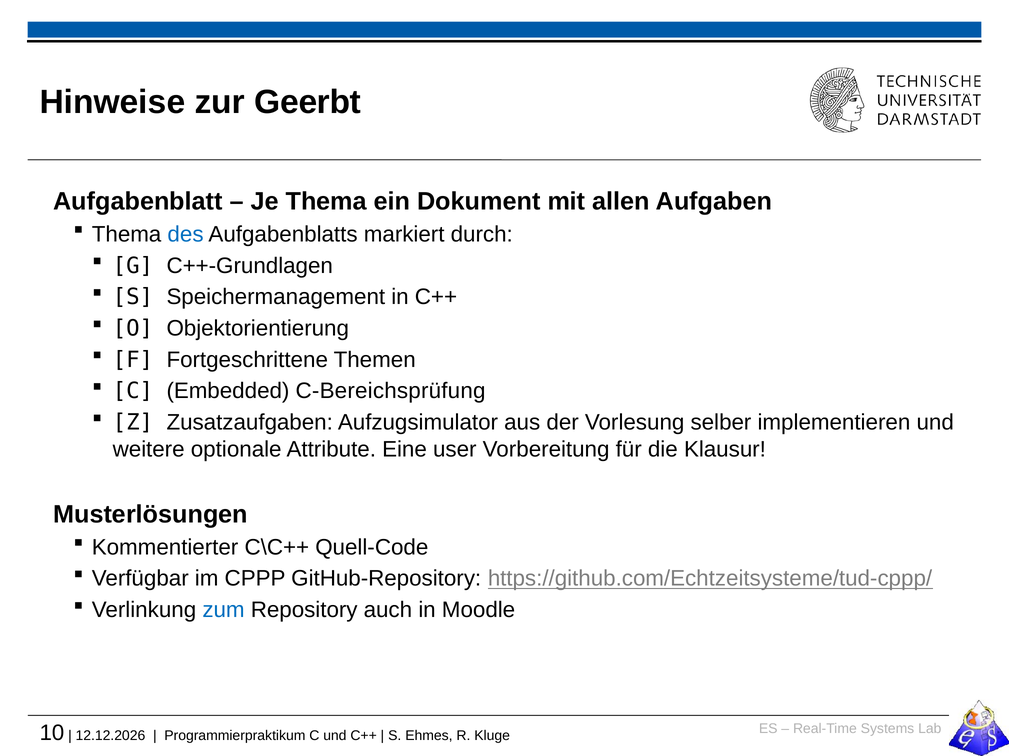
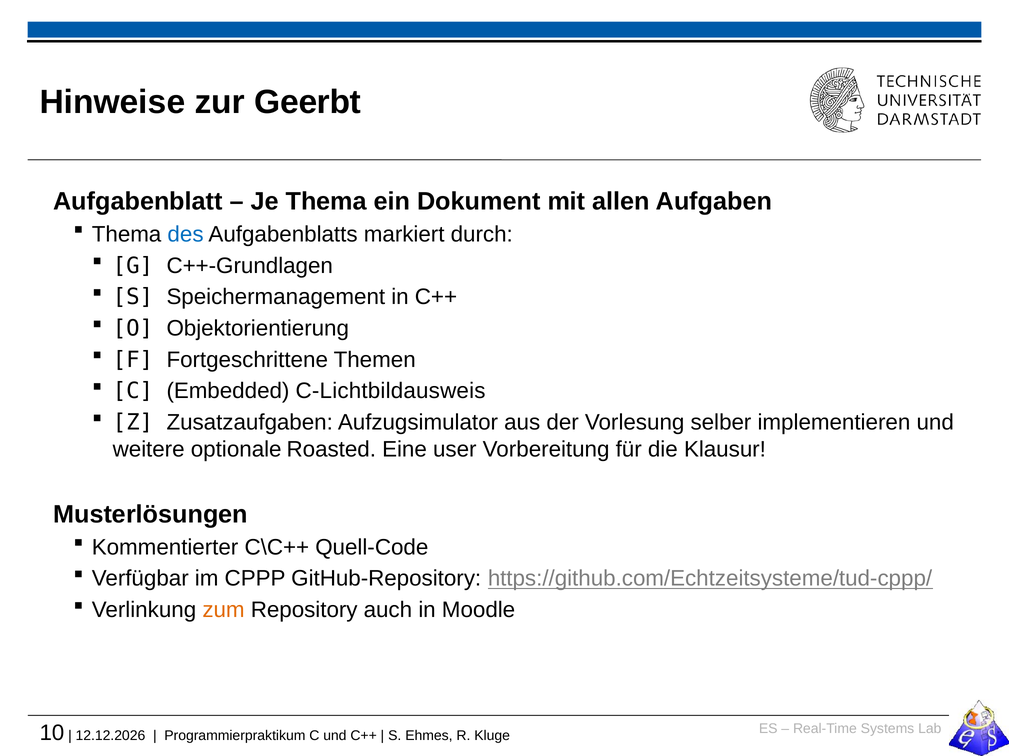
C-Bereichsprüfung: C-Bereichsprüfung -> C-Lichtbildausweis
Attribute: Attribute -> Roasted
zum colour: blue -> orange
